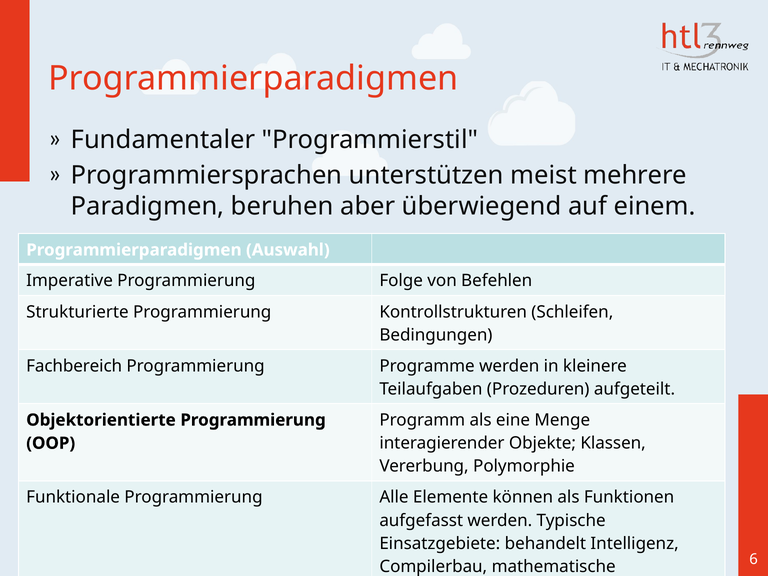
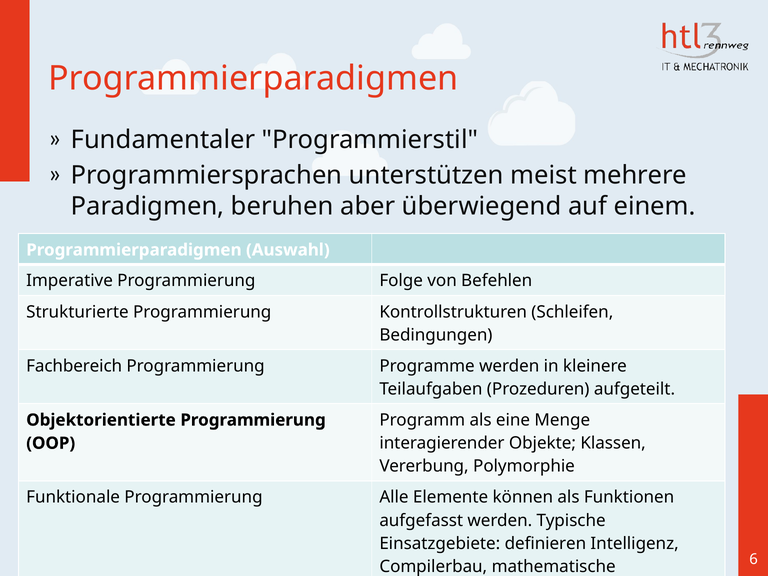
behandelt: behandelt -> definieren
